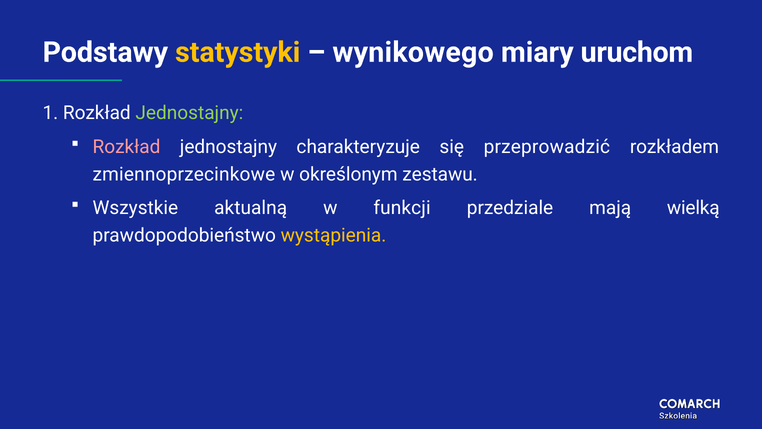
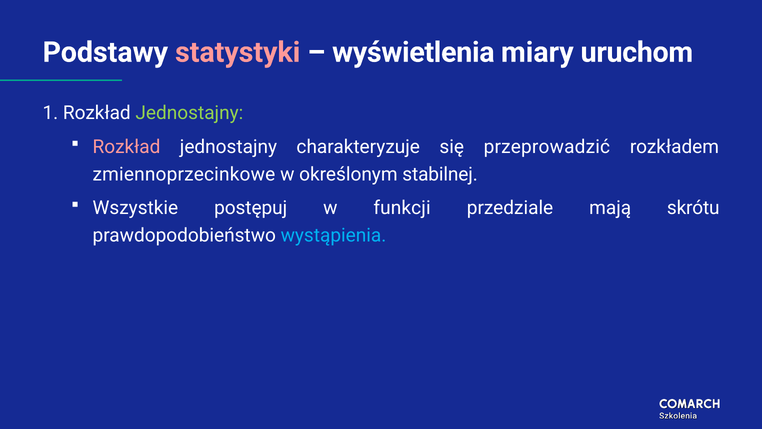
statystyki colour: yellow -> pink
wynikowego: wynikowego -> wyświetlenia
zestawu: zestawu -> stabilnej
aktualną: aktualną -> postępuj
wielką: wielką -> skrótu
wystąpienia colour: yellow -> light blue
